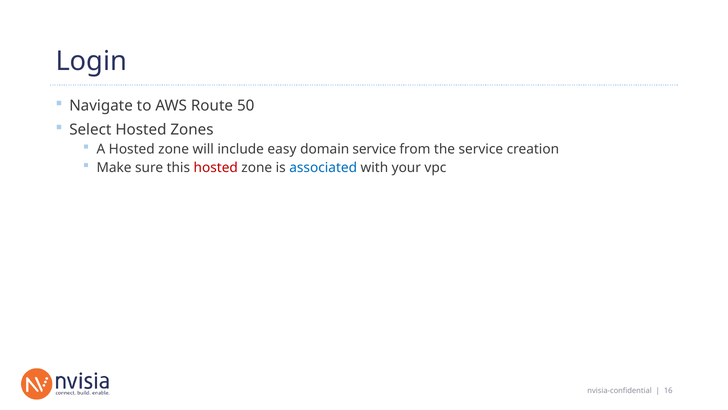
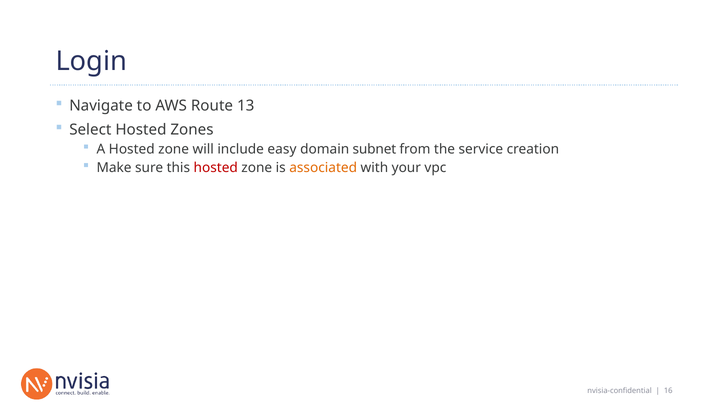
50: 50 -> 13
domain service: service -> subnet
associated colour: blue -> orange
